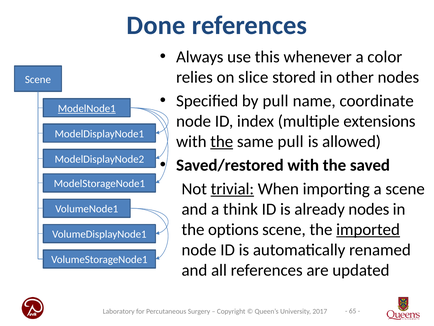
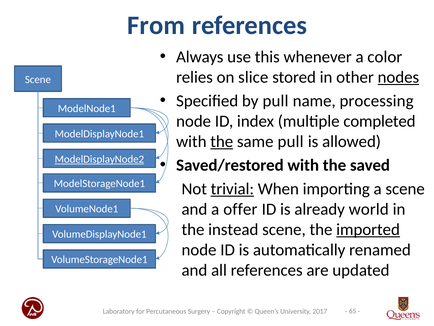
Done: Done -> From
nodes at (398, 77) underline: none -> present
coordinate: coordinate -> processing
ModelNode1 underline: present -> none
extensions: extensions -> completed
ModelDisplayNode2 underline: none -> present
think: think -> offer
already nodes: nodes -> world
options: options -> instead
